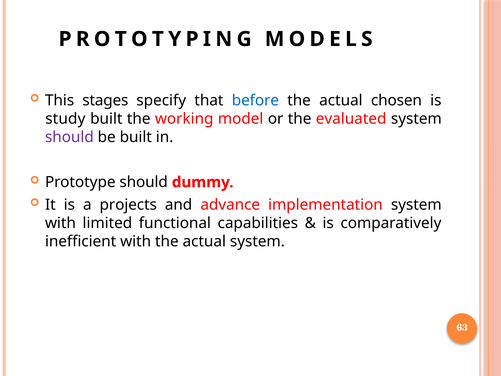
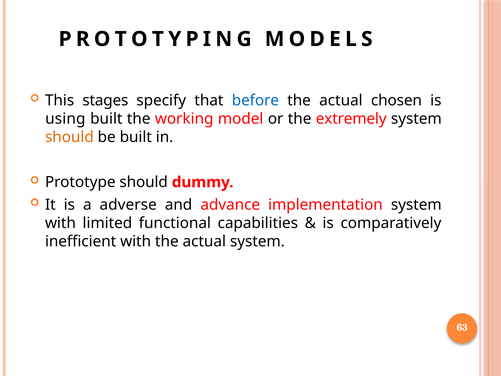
study: study -> using
evaluated: evaluated -> extremely
should at (69, 137) colour: purple -> orange
projects: projects -> adverse
